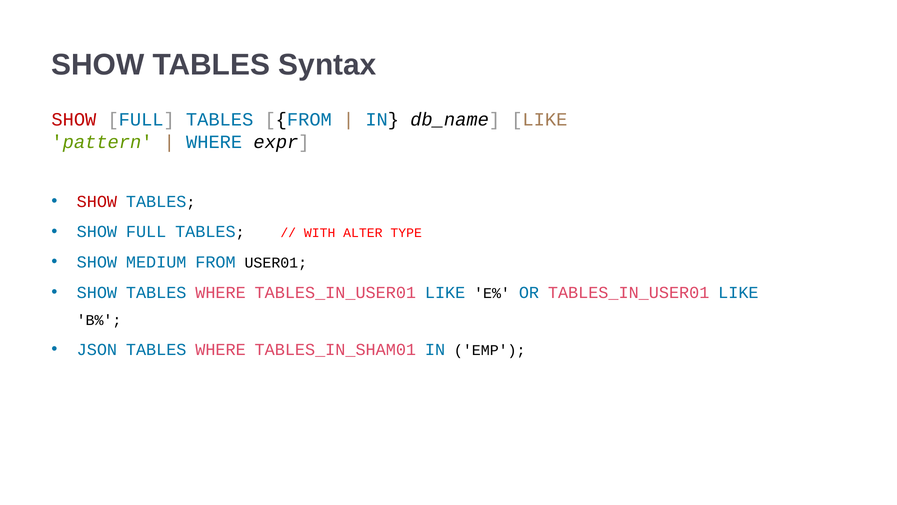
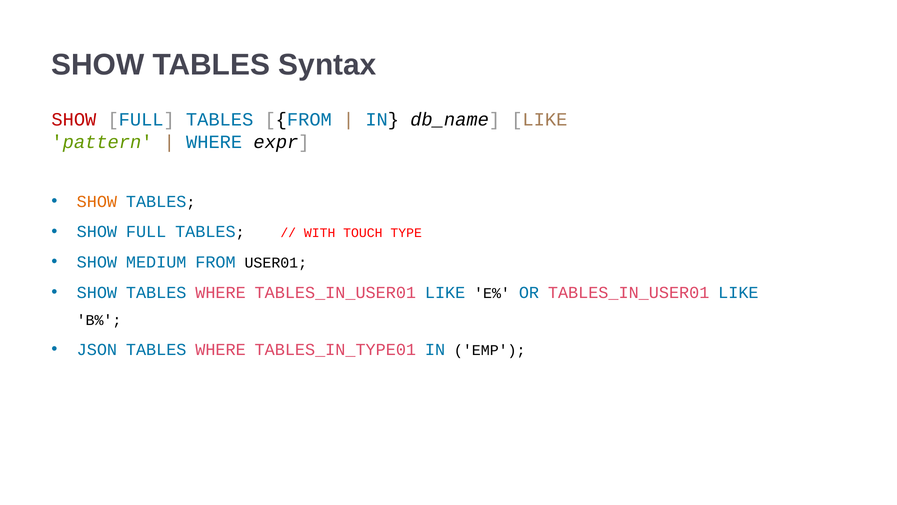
SHOW at (97, 201) colour: red -> orange
ALTER: ALTER -> TOUCH
TABLES_IN_SHAM01: TABLES_IN_SHAM01 -> TABLES_IN_TYPE01
